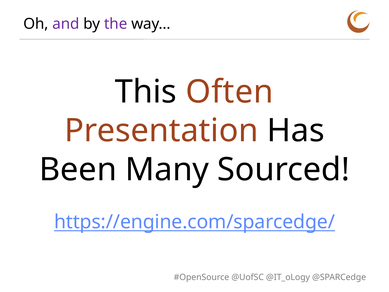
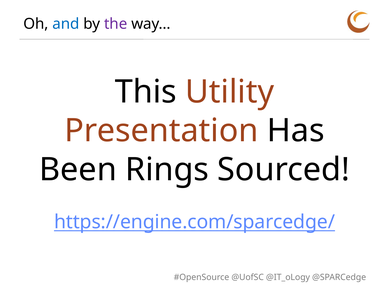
and colour: purple -> blue
Often: Often -> Utility
Many: Many -> Rings
